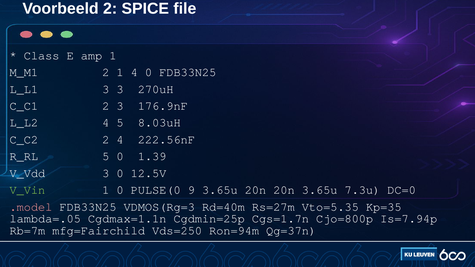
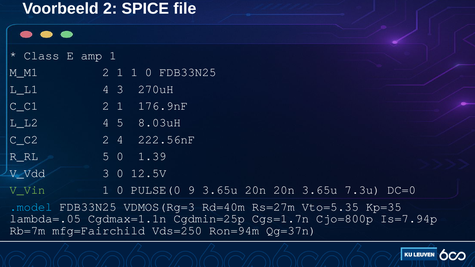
1 4: 4 -> 1
L_L1 3: 3 -> 4
C_C1 2 3: 3 -> 1
.model colour: pink -> light blue
